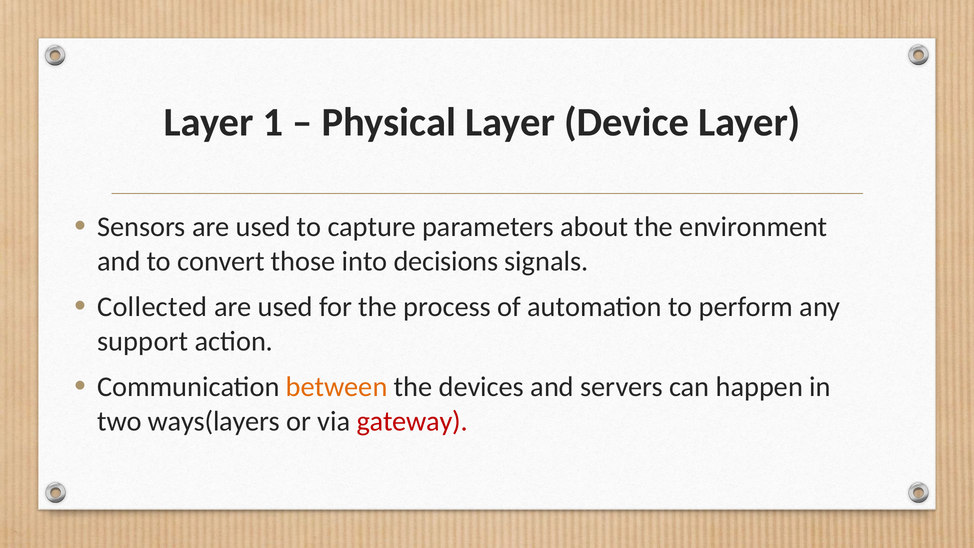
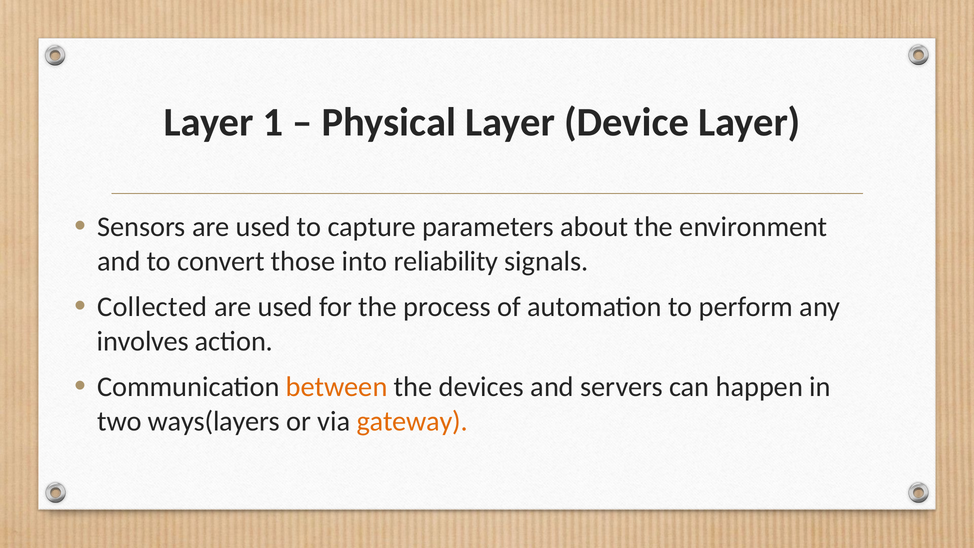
decisions: decisions -> reliability
support: support -> involves
gateway colour: red -> orange
